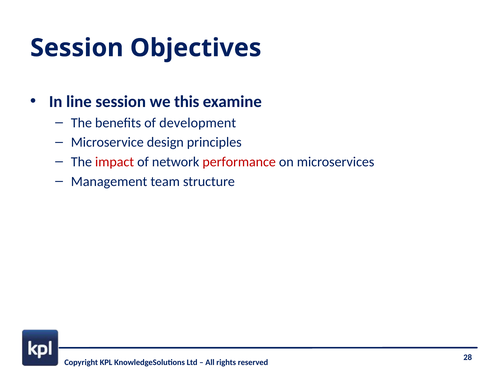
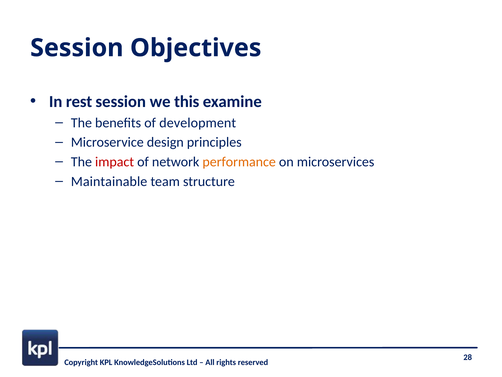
line: line -> rest
performance colour: red -> orange
Management: Management -> Maintainable
